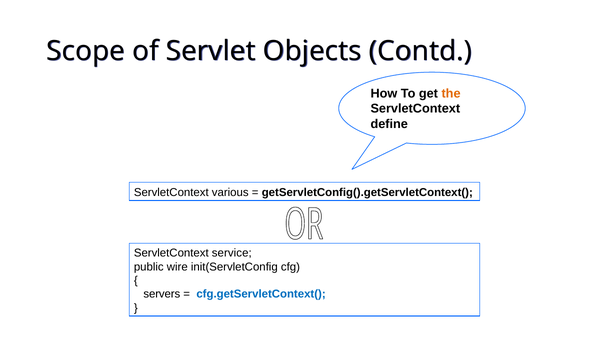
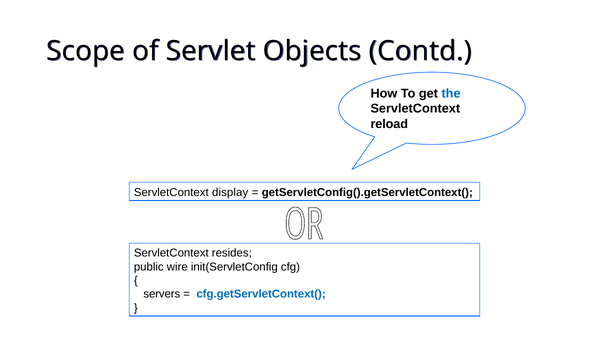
the colour: orange -> blue
define: define -> reload
various: various -> display
service: service -> resides
